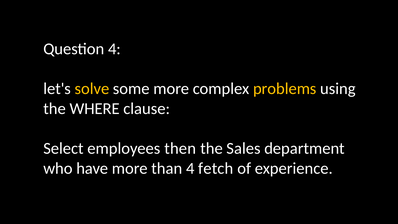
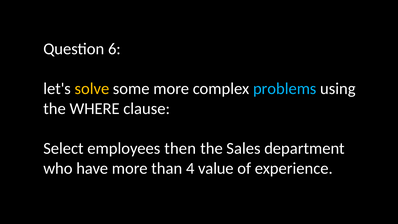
Question 4: 4 -> 6
problems colour: yellow -> light blue
fetch: fetch -> value
